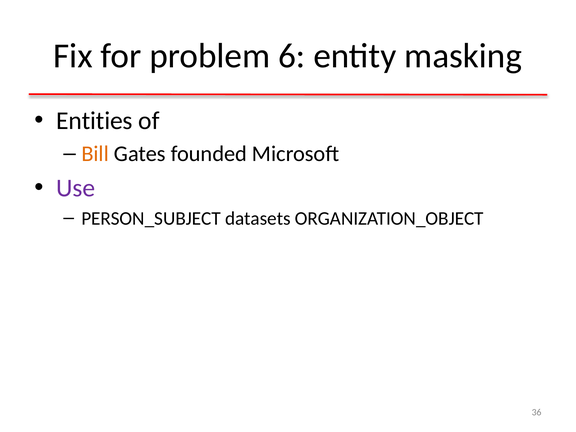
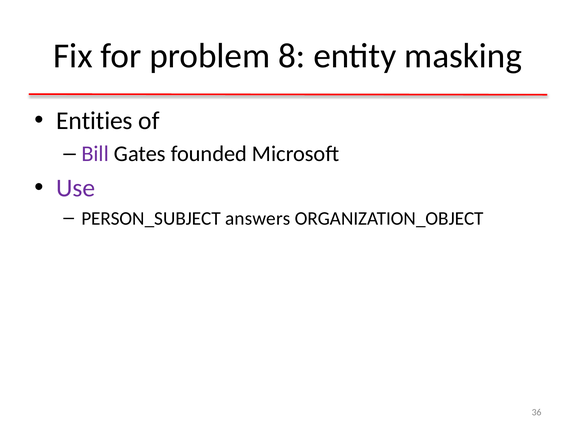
6: 6 -> 8
Bill colour: orange -> purple
datasets: datasets -> answers
